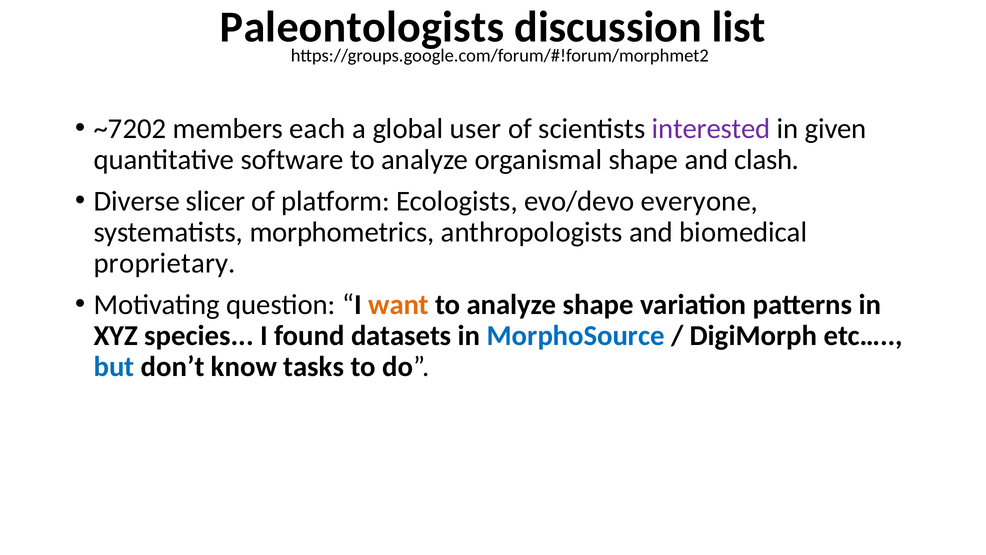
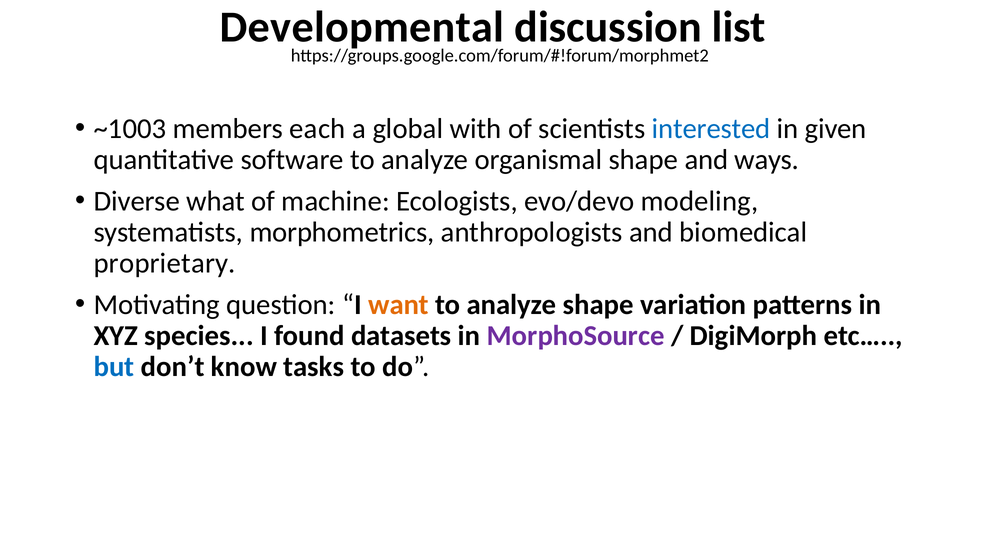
Paleontologists: Paleontologists -> Developmental
~7202: ~7202 -> ~1003
user: user -> with
interested colour: purple -> blue
clash: clash -> ways
slicer: slicer -> what
platform: platform -> machine
everyone: everyone -> modeling
MorphoSource colour: blue -> purple
